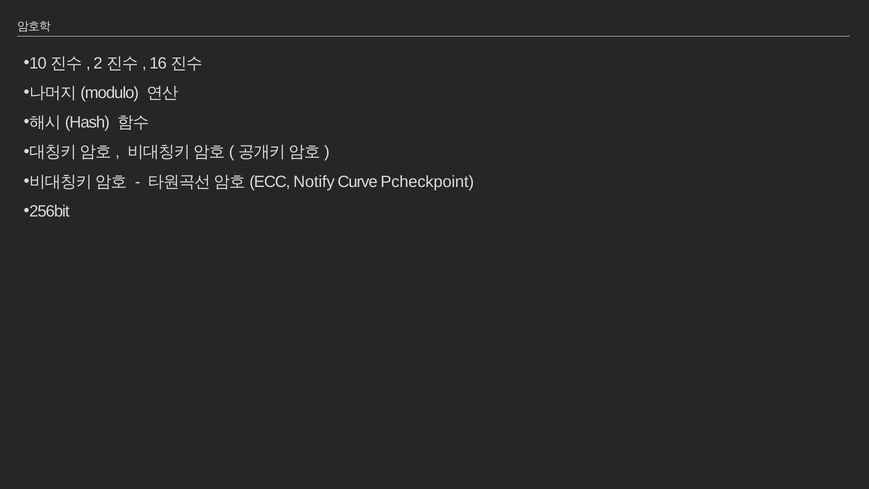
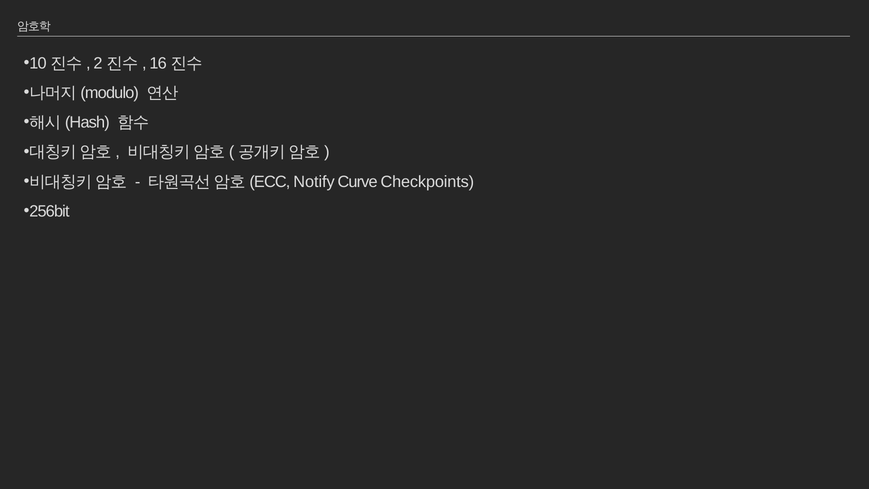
Pcheckpoint: Pcheckpoint -> Checkpoints
